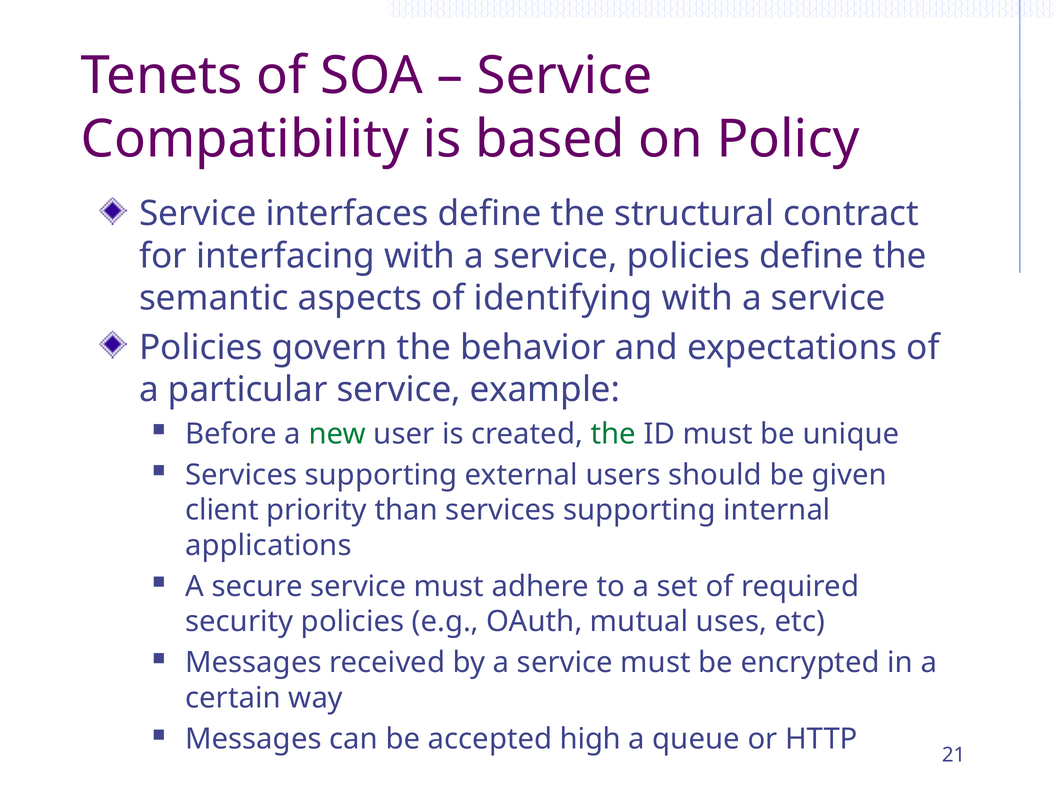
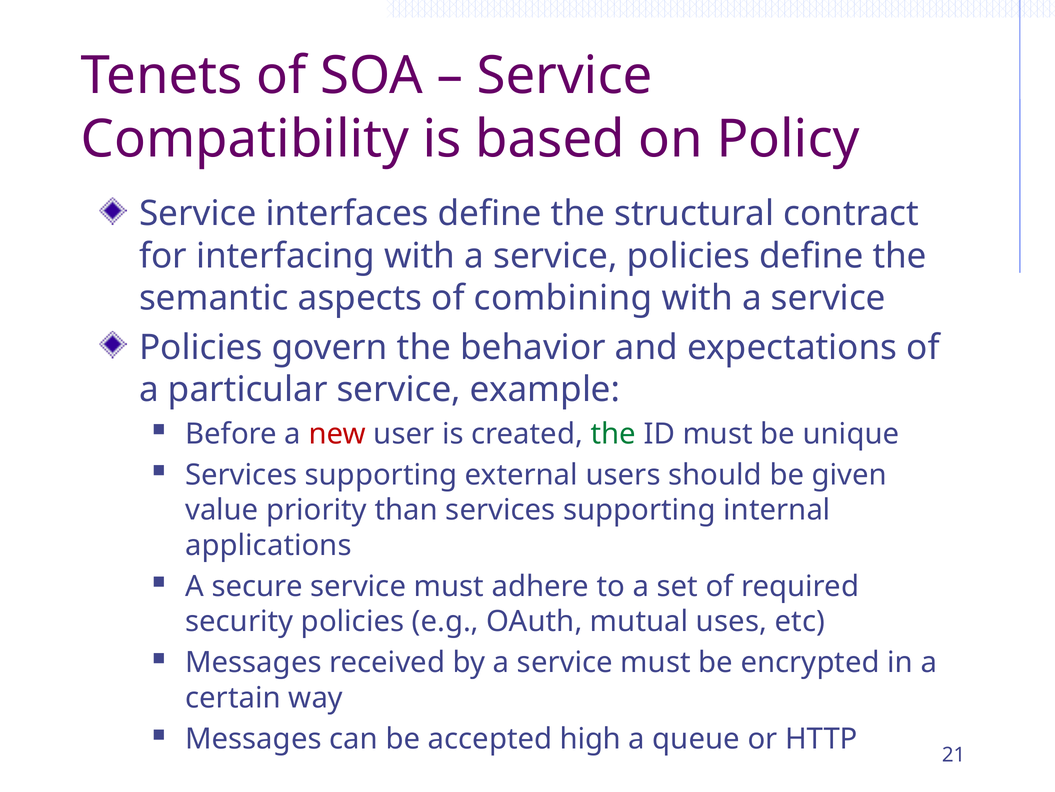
identifying: identifying -> combining
new colour: green -> red
client: client -> value
